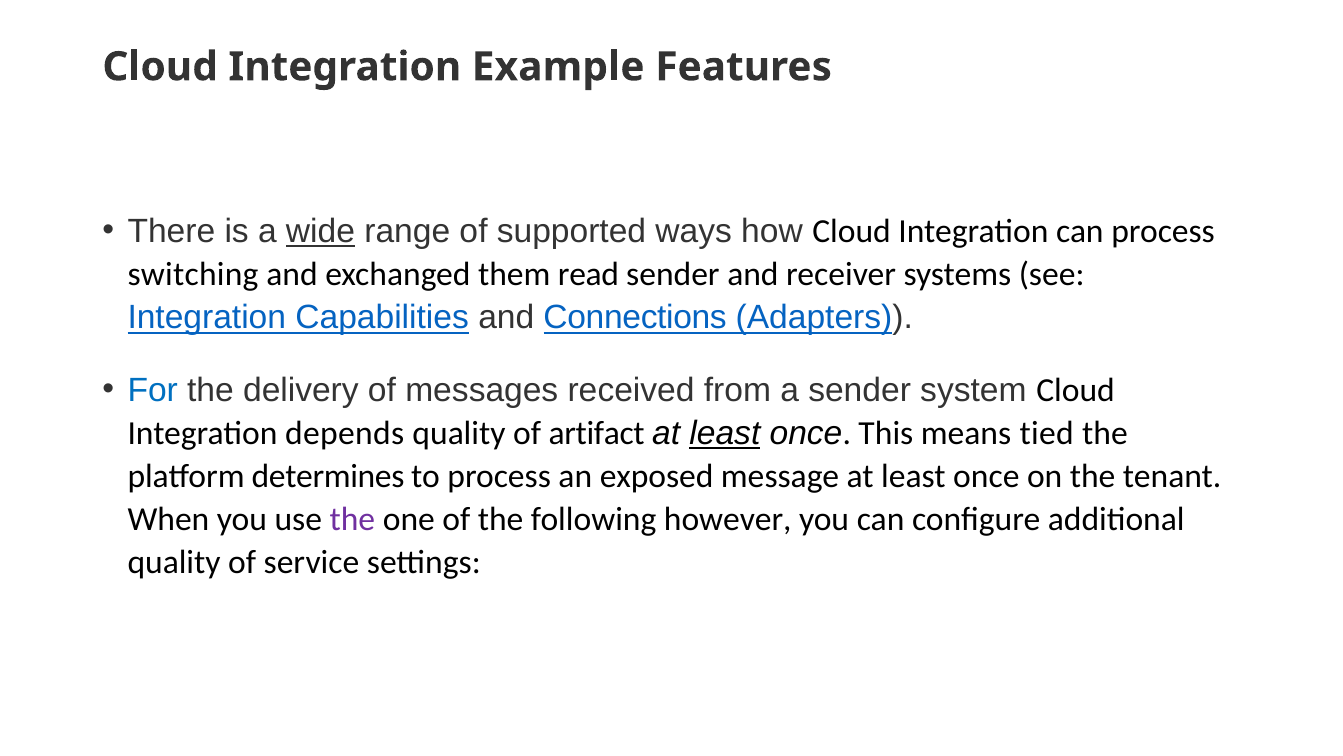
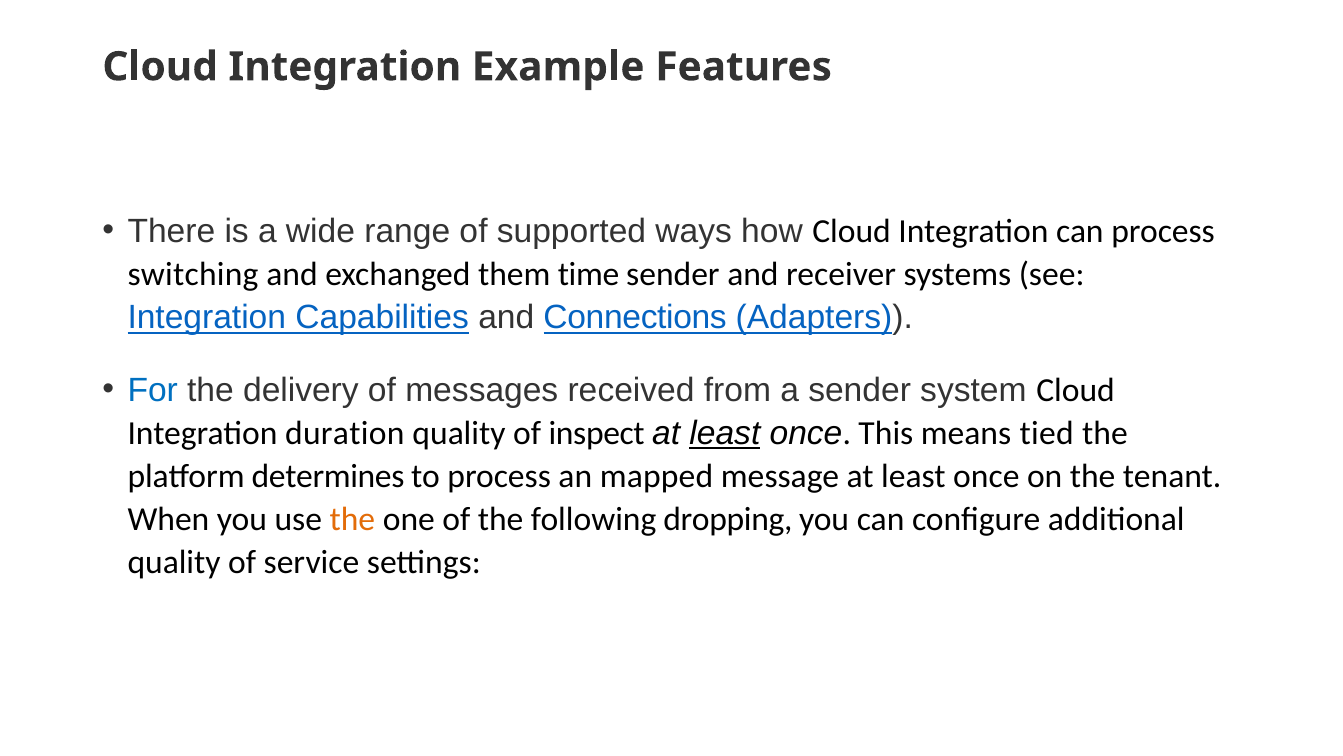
wide underline: present -> none
read: read -> time
depends: depends -> duration
artifact: artifact -> inspect
exposed: exposed -> mapped
the at (352, 519) colour: purple -> orange
however: however -> dropping
